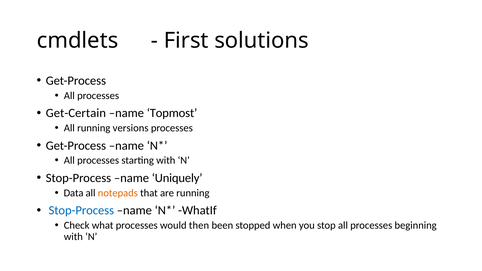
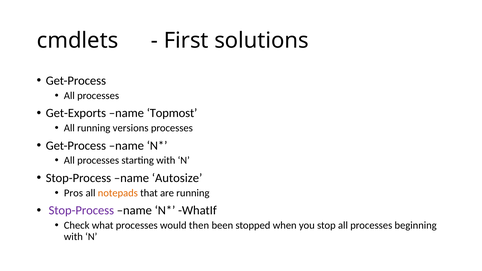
Get-Certain: Get-Certain -> Get-Exports
Uniquely: Uniquely -> Autosize
Data: Data -> Pros
Stop-Process at (81, 211) colour: blue -> purple
